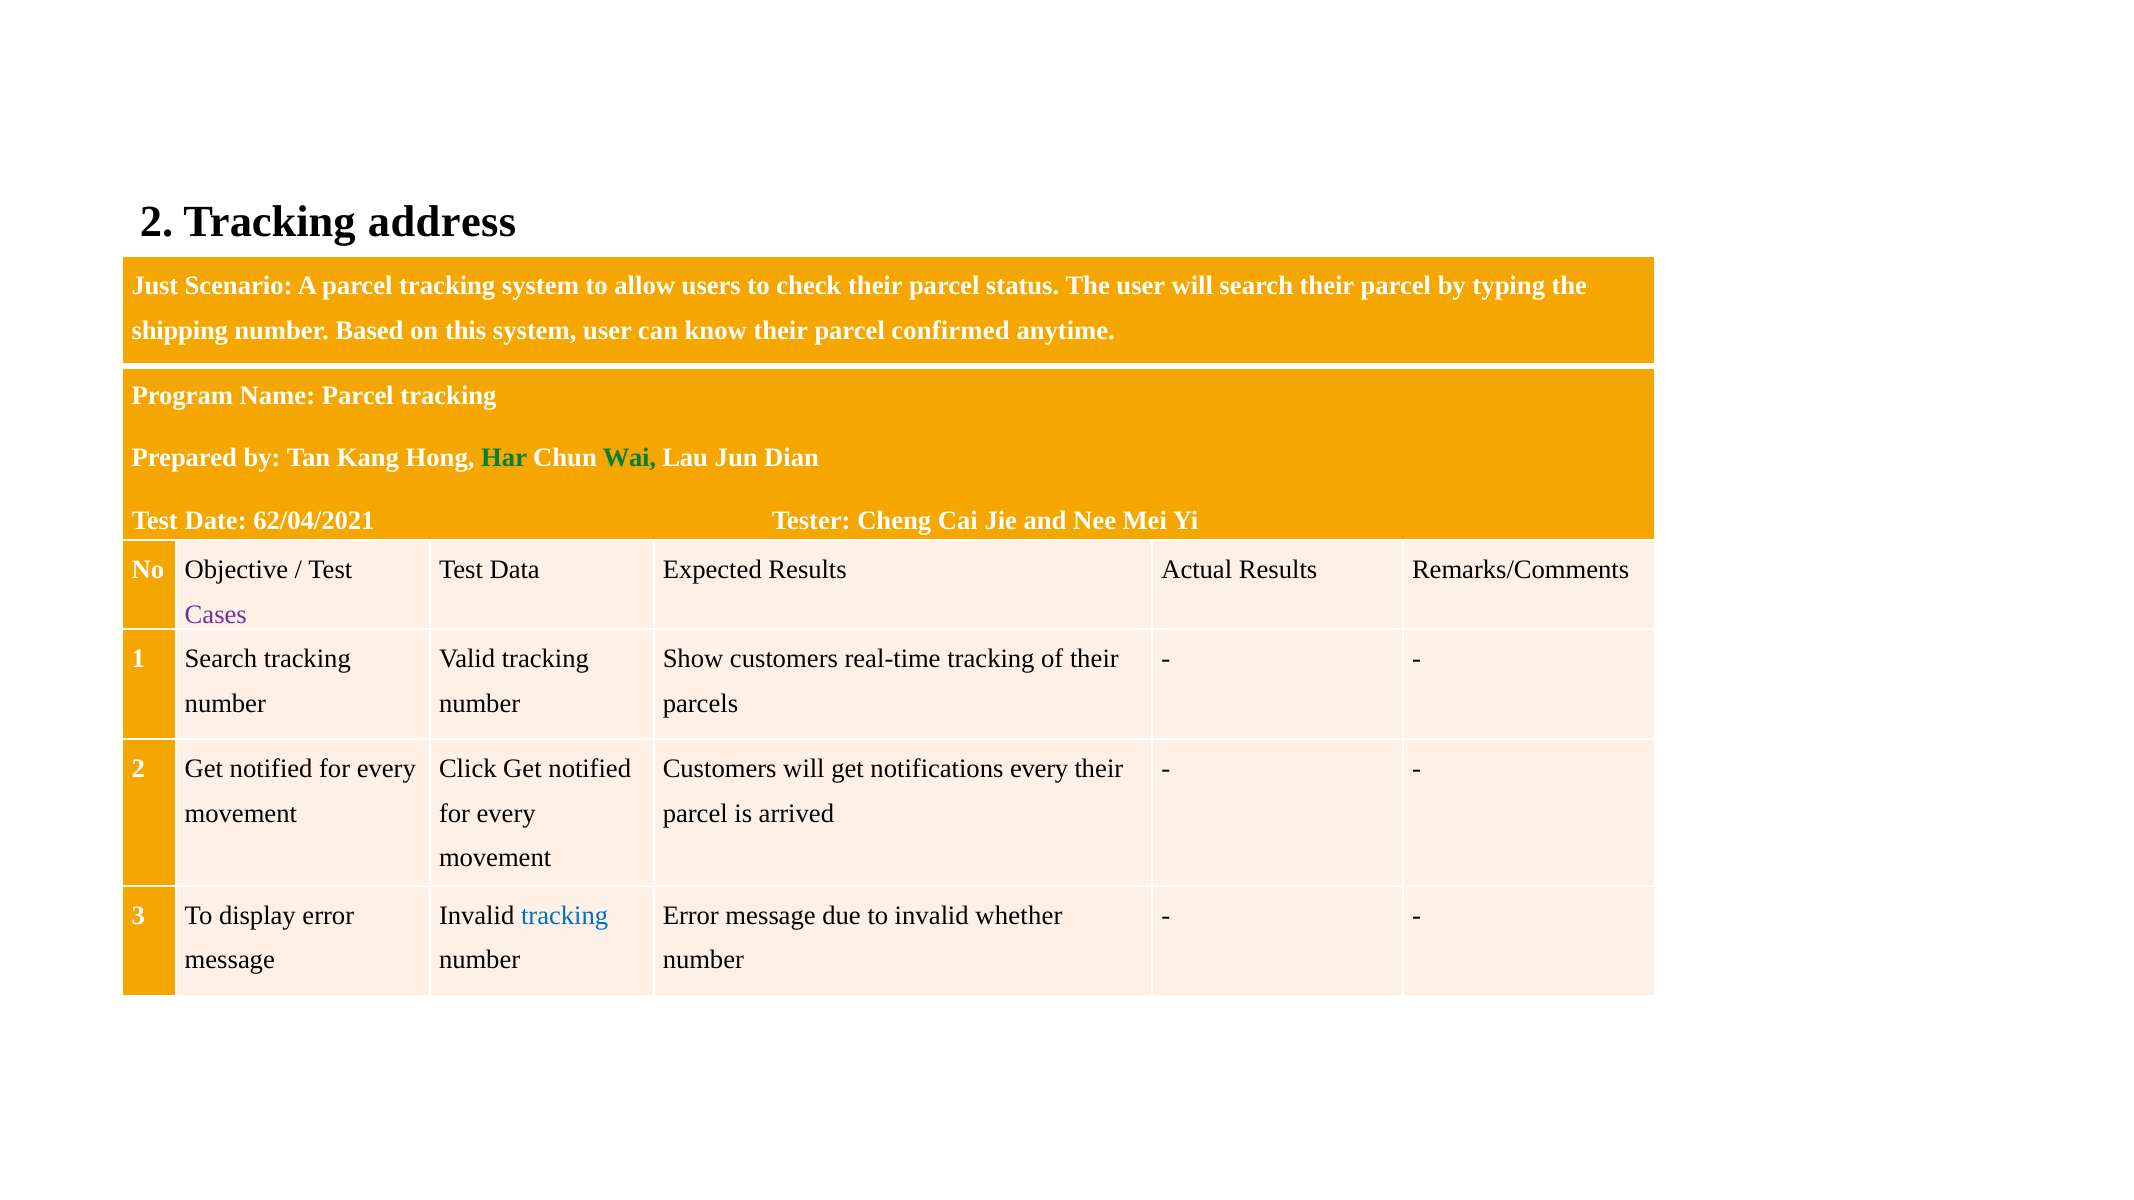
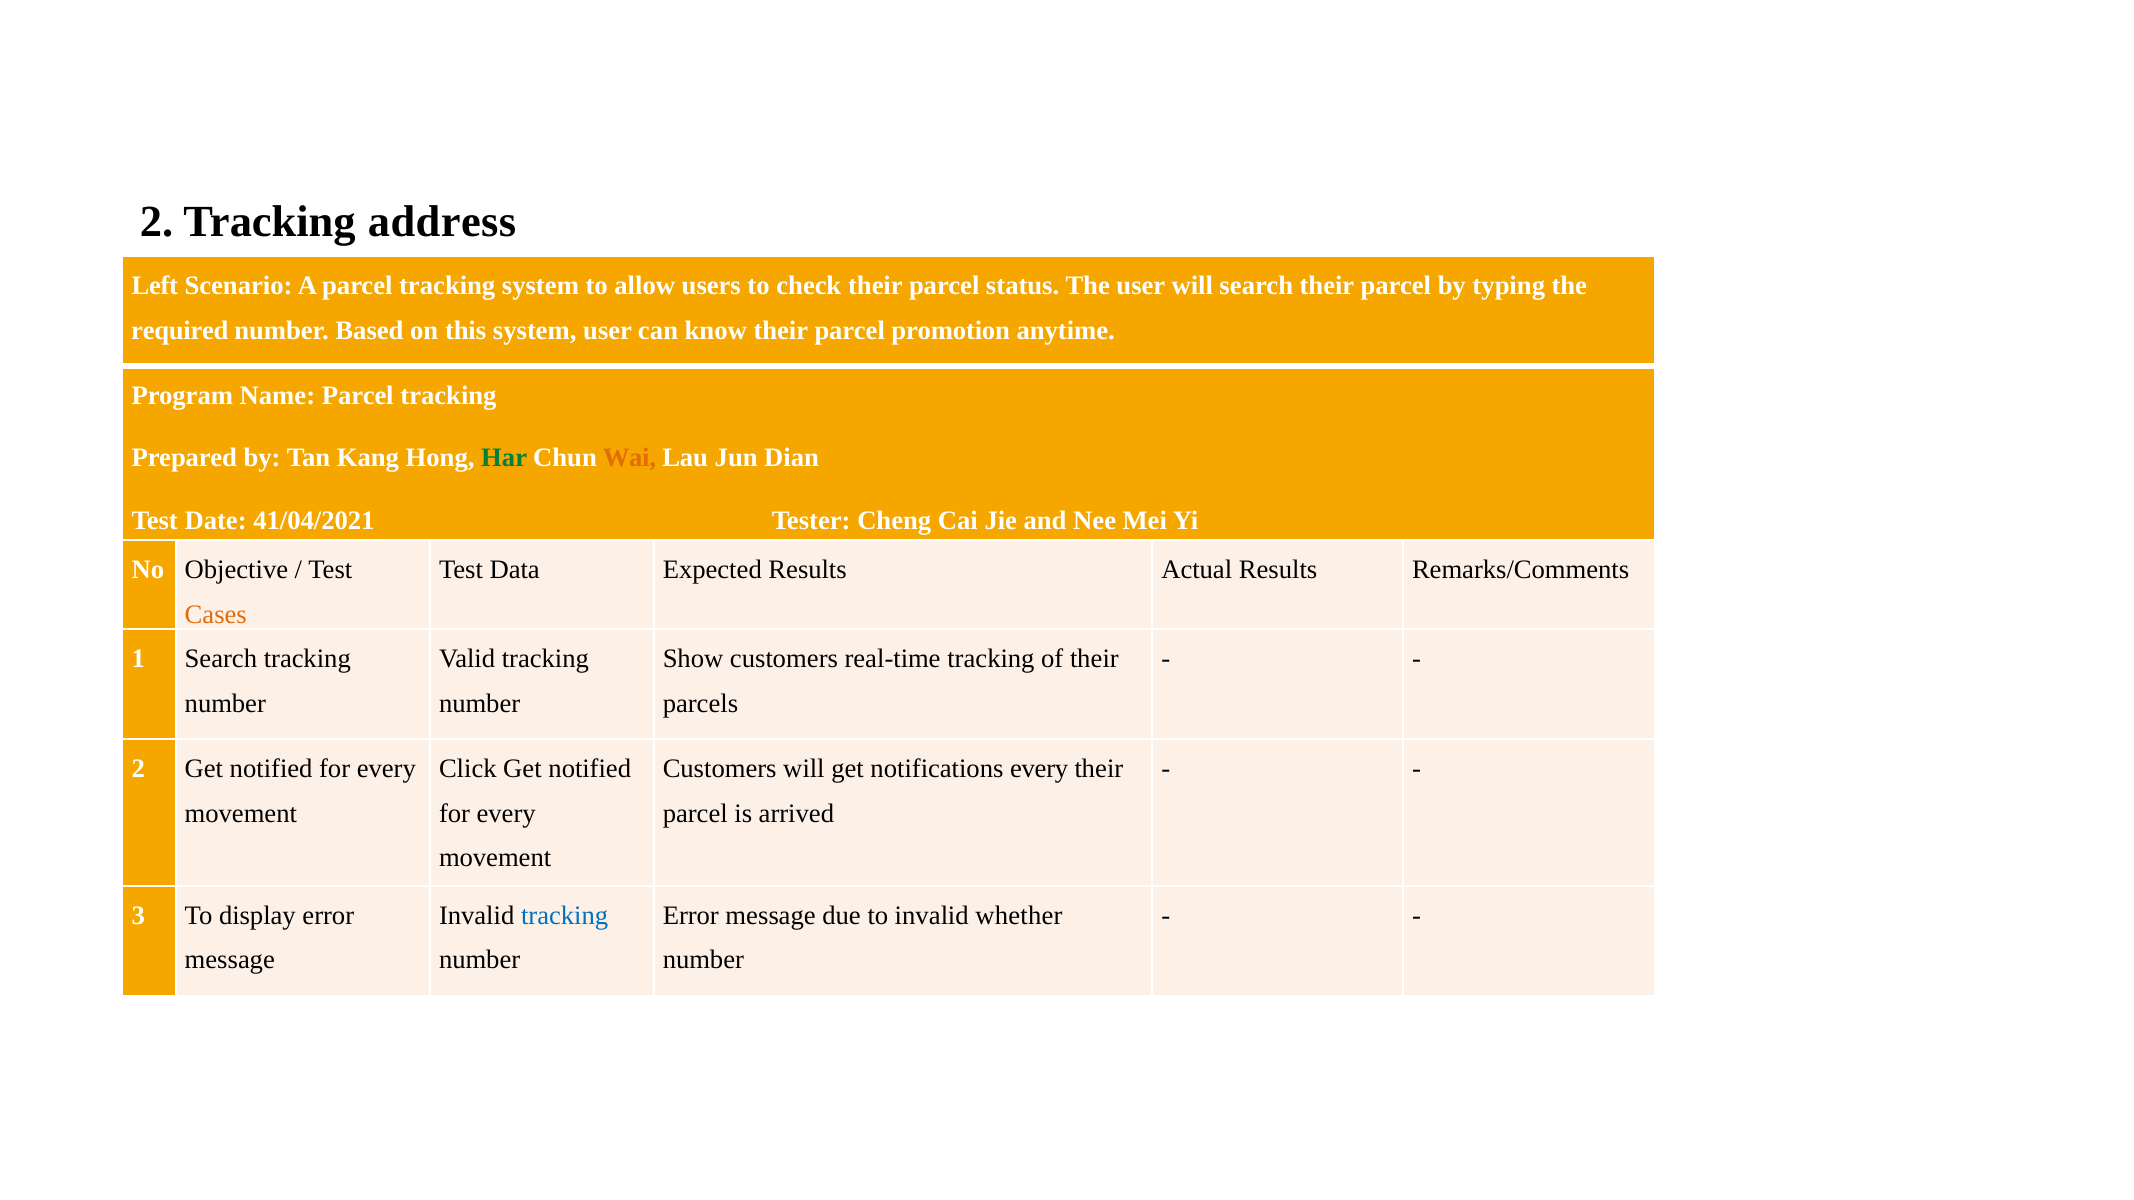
Just: Just -> Left
shipping: shipping -> required
confirmed: confirmed -> promotion
Wai colour: green -> orange
62/04/2021: 62/04/2021 -> 41/04/2021
Cases colour: purple -> orange
